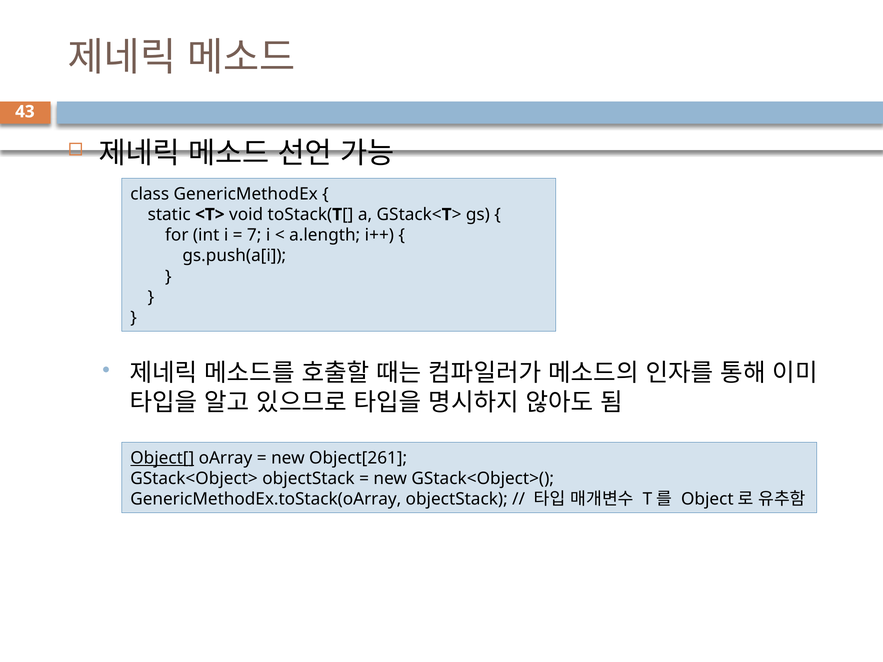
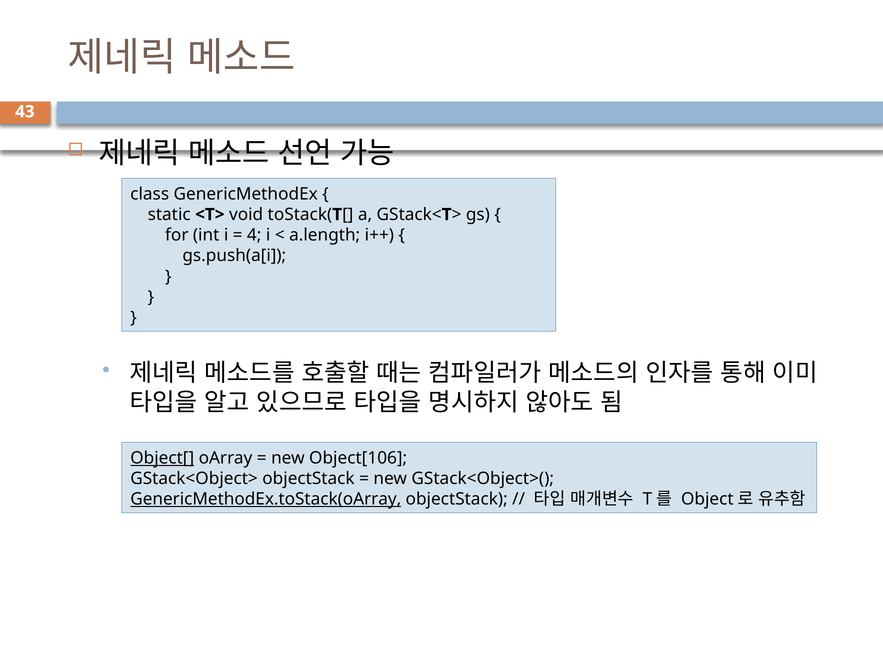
7: 7 -> 4
Object[261: Object[261 -> Object[106
GenericMethodEx.toStack(oArray underline: none -> present
